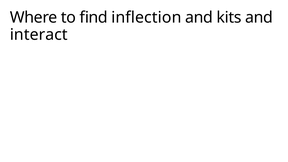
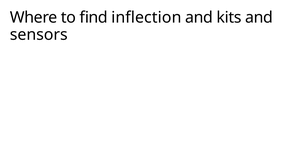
interact: interact -> sensors
